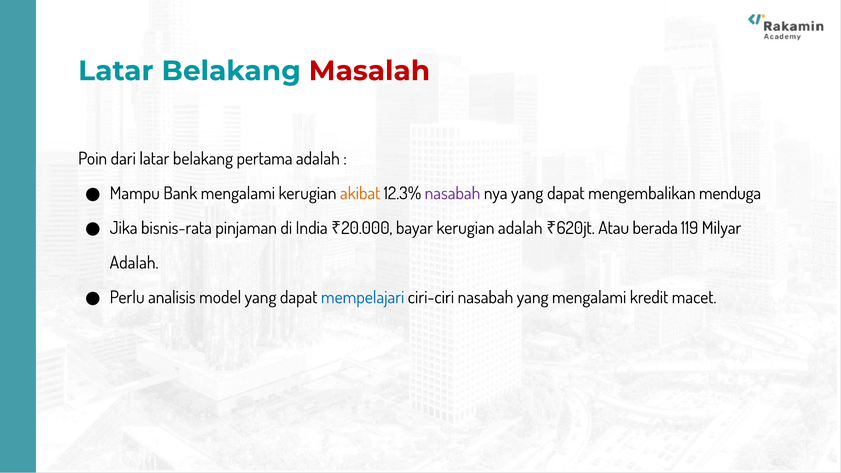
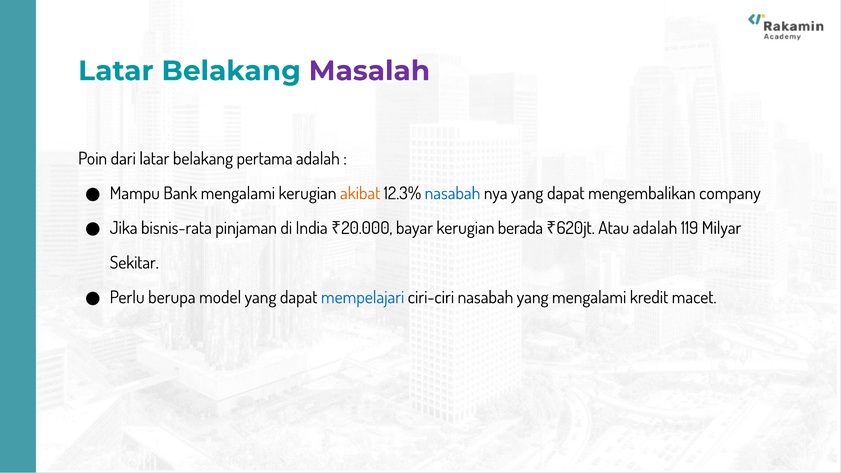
Masalah colour: red -> purple
nasabah at (452, 193) colour: purple -> blue
menduga: menduga -> company
kerugian adalah: adalah -> berada
Atau berada: berada -> adalah
Adalah at (134, 263): Adalah -> Sekitar
analisis: analisis -> berupa
